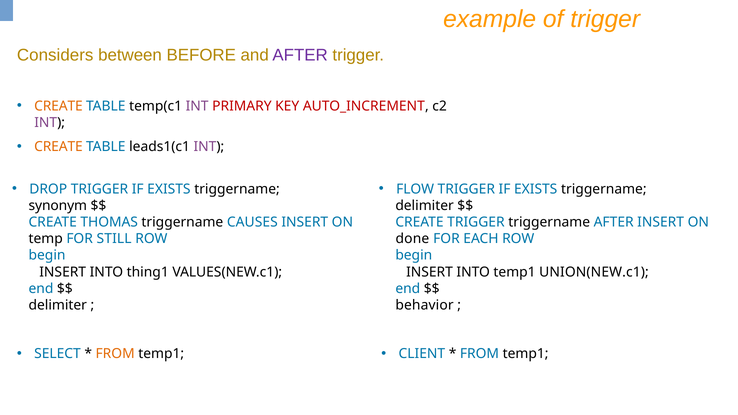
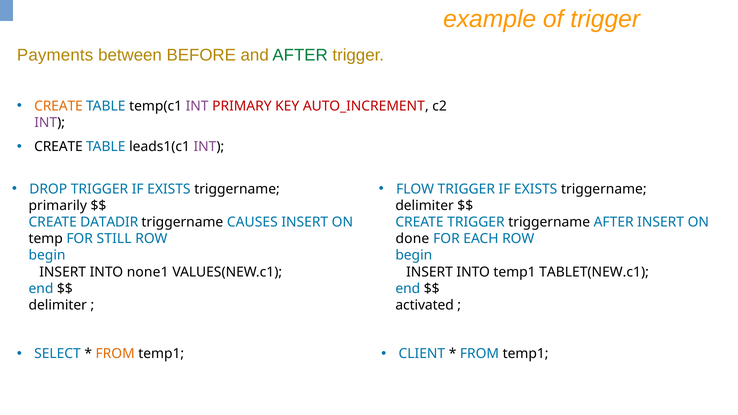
Considers: Considers -> Payments
AFTER at (300, 55) colour: purple -> green
CREATE at (58, 147) colour: orange -> black
synonym: synonym -> primarily
THOMAS: THOMAS -> DATADIR
thing1: thing1 -> none1
UNION(NEW.c1: UNION(NEW.c1 -> TABLET(NEW.c1
behavior: behavior -> activated
